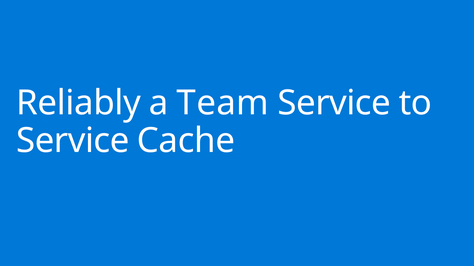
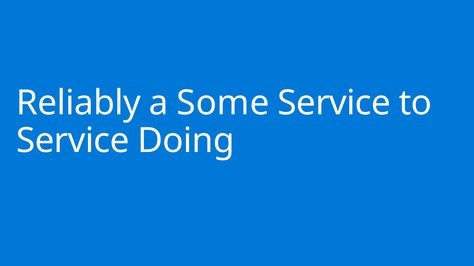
Team: Team -> Some
Cache: Cache -> Doing
